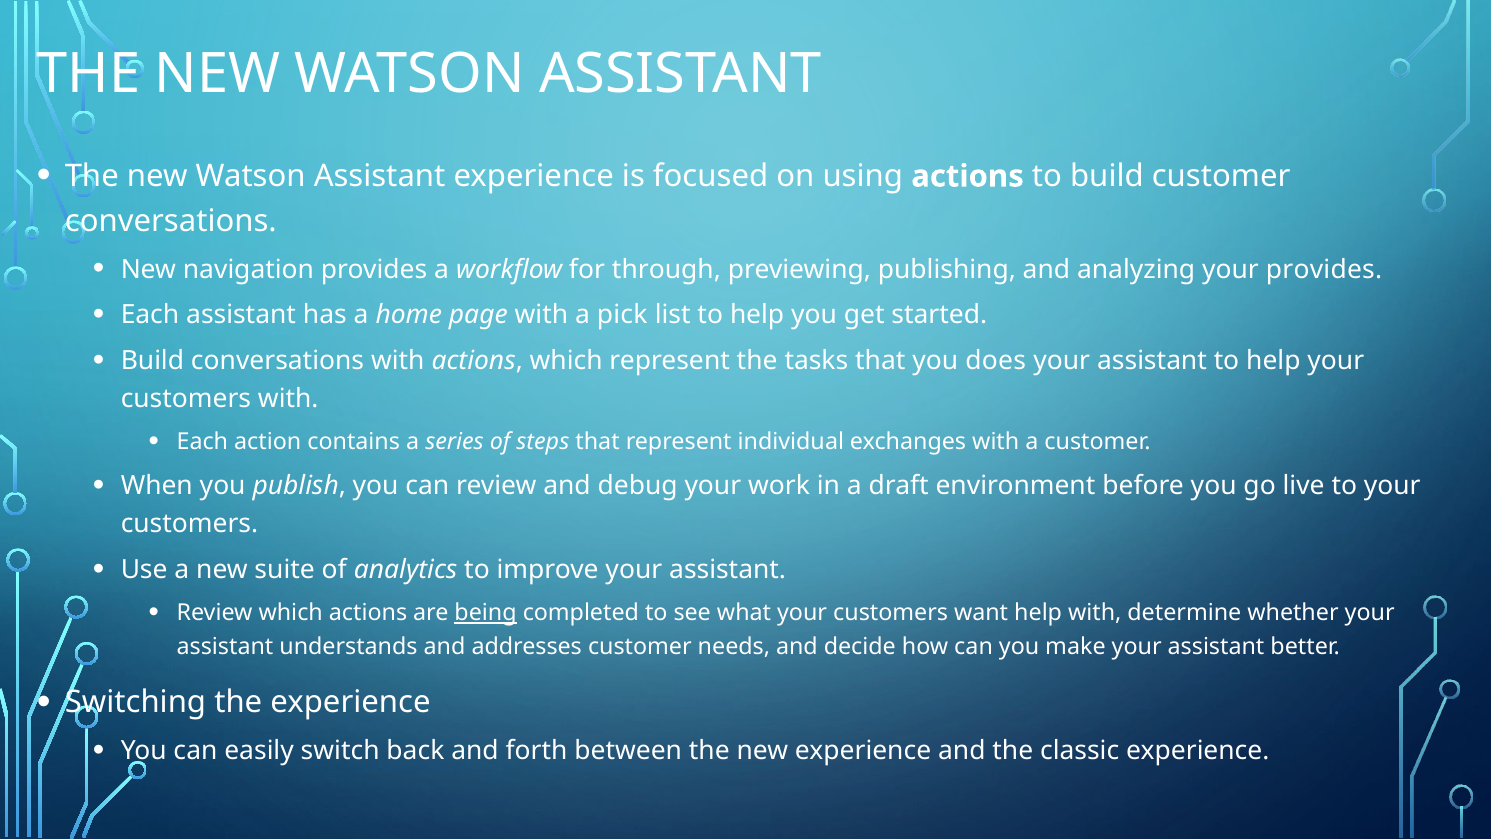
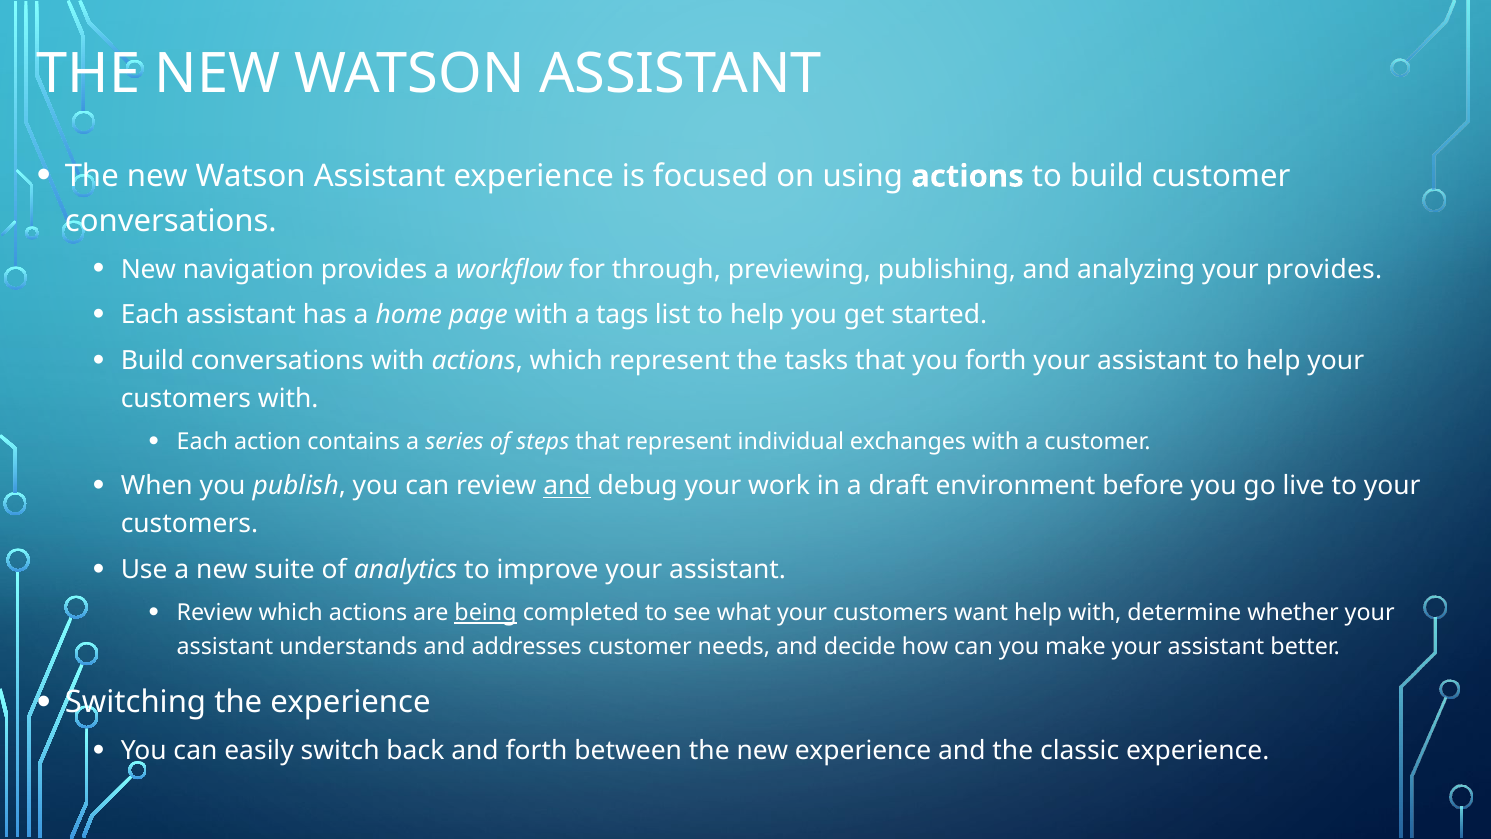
pick: pick -> tags
you does: does -> forth
and at (567, 486) underline: none -> present
